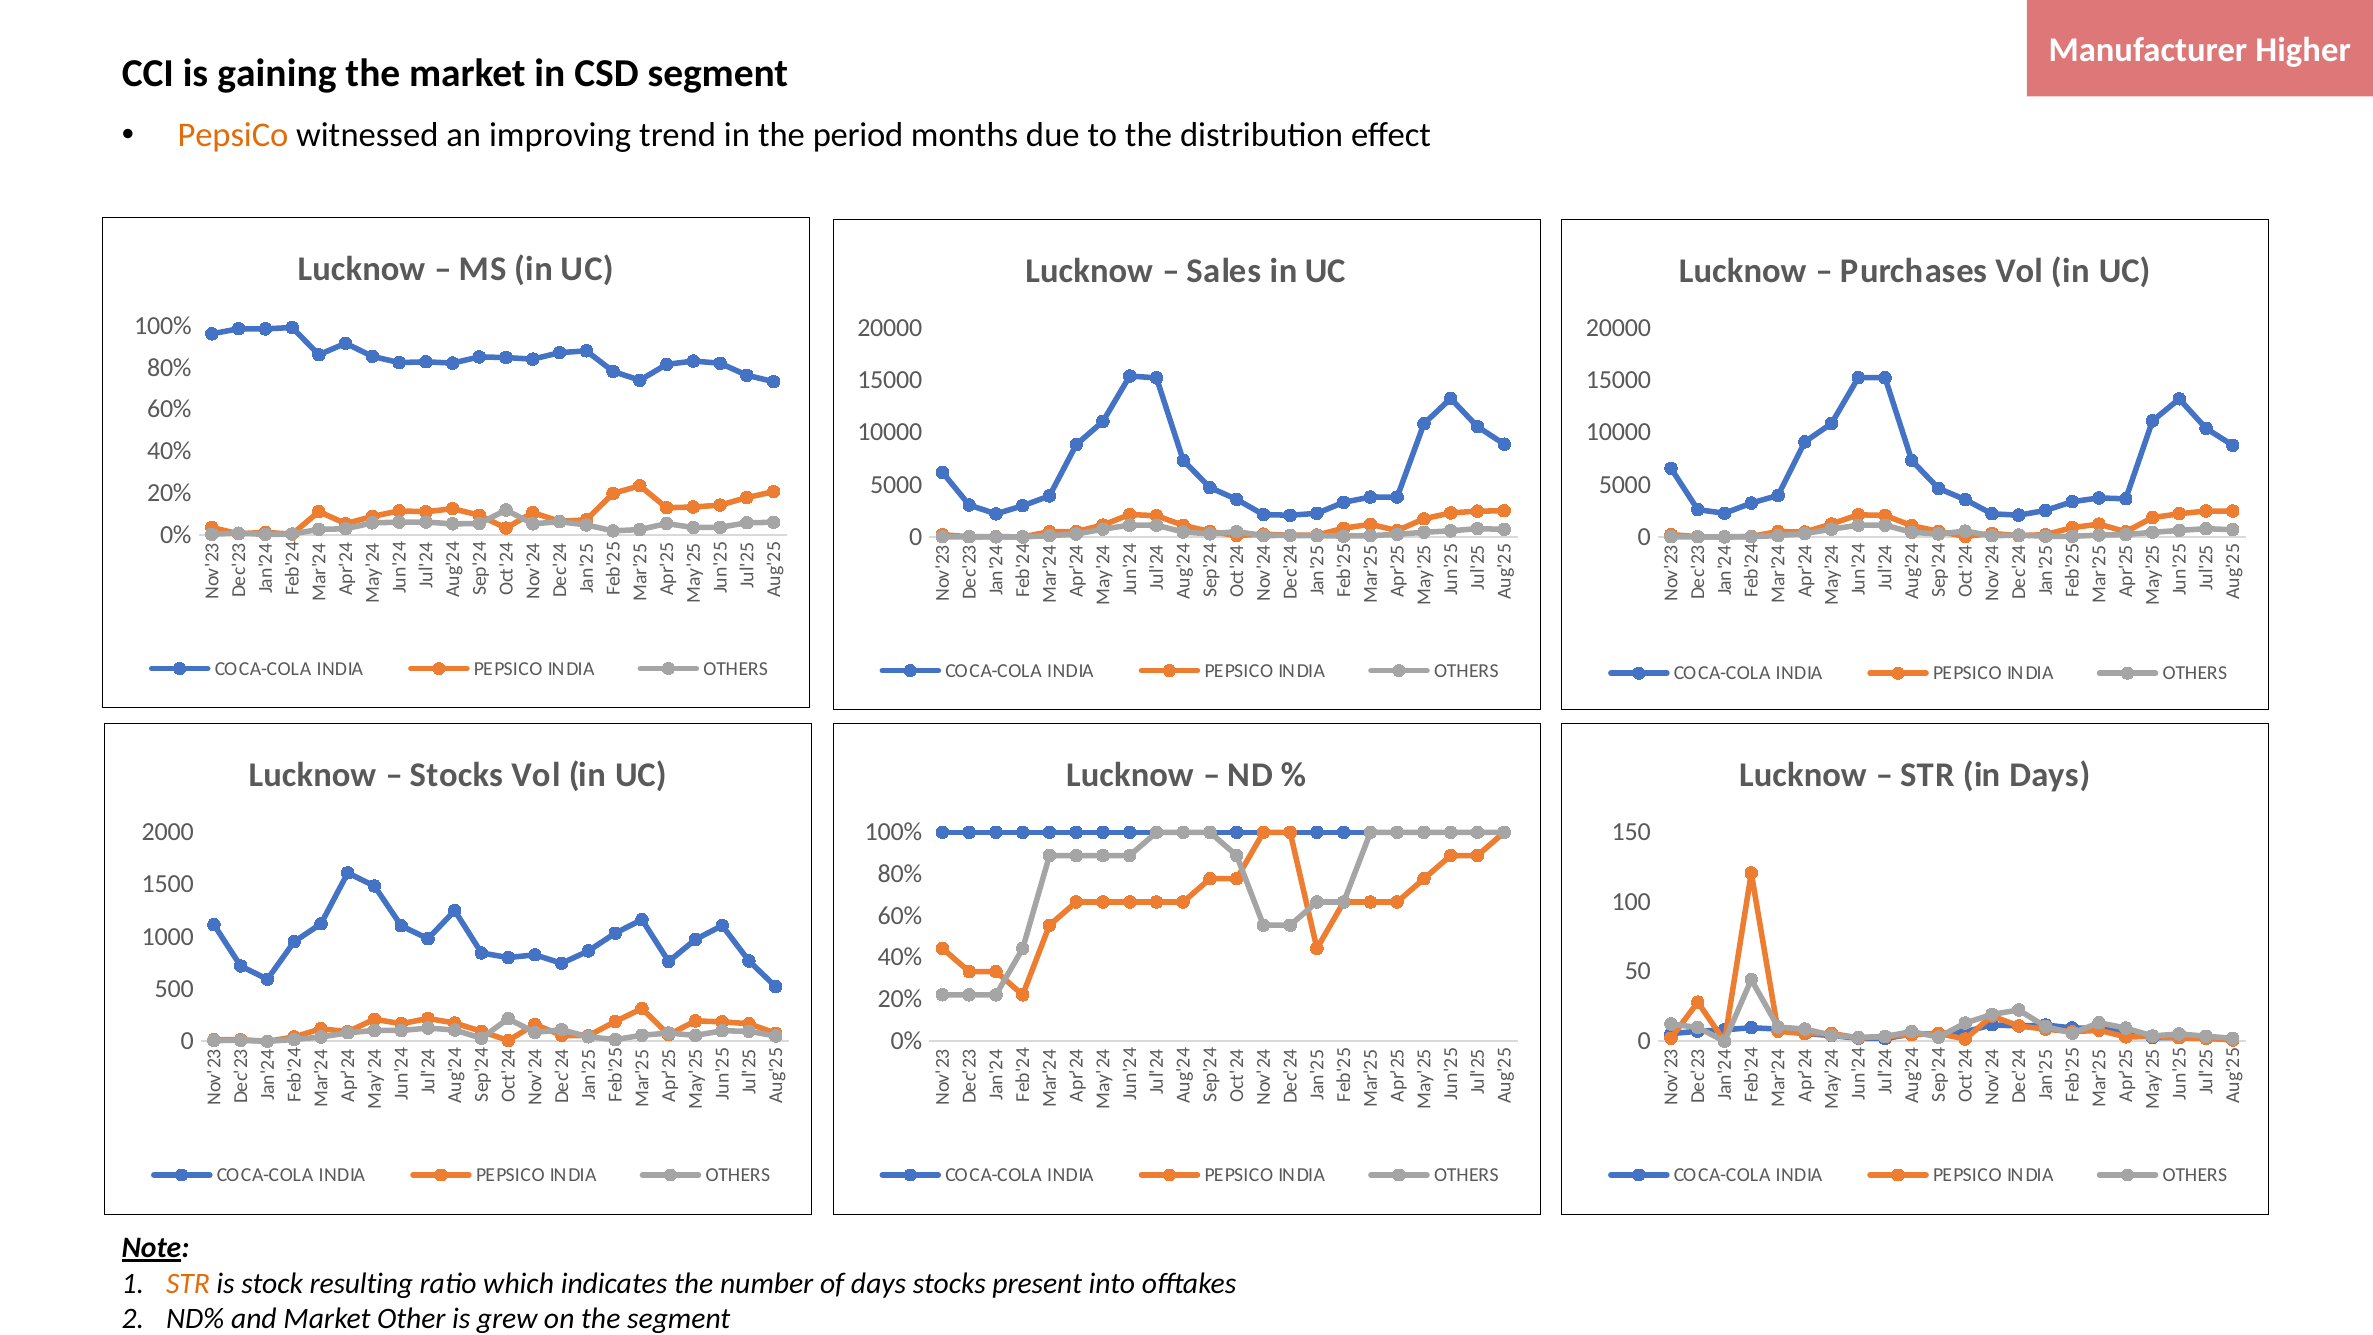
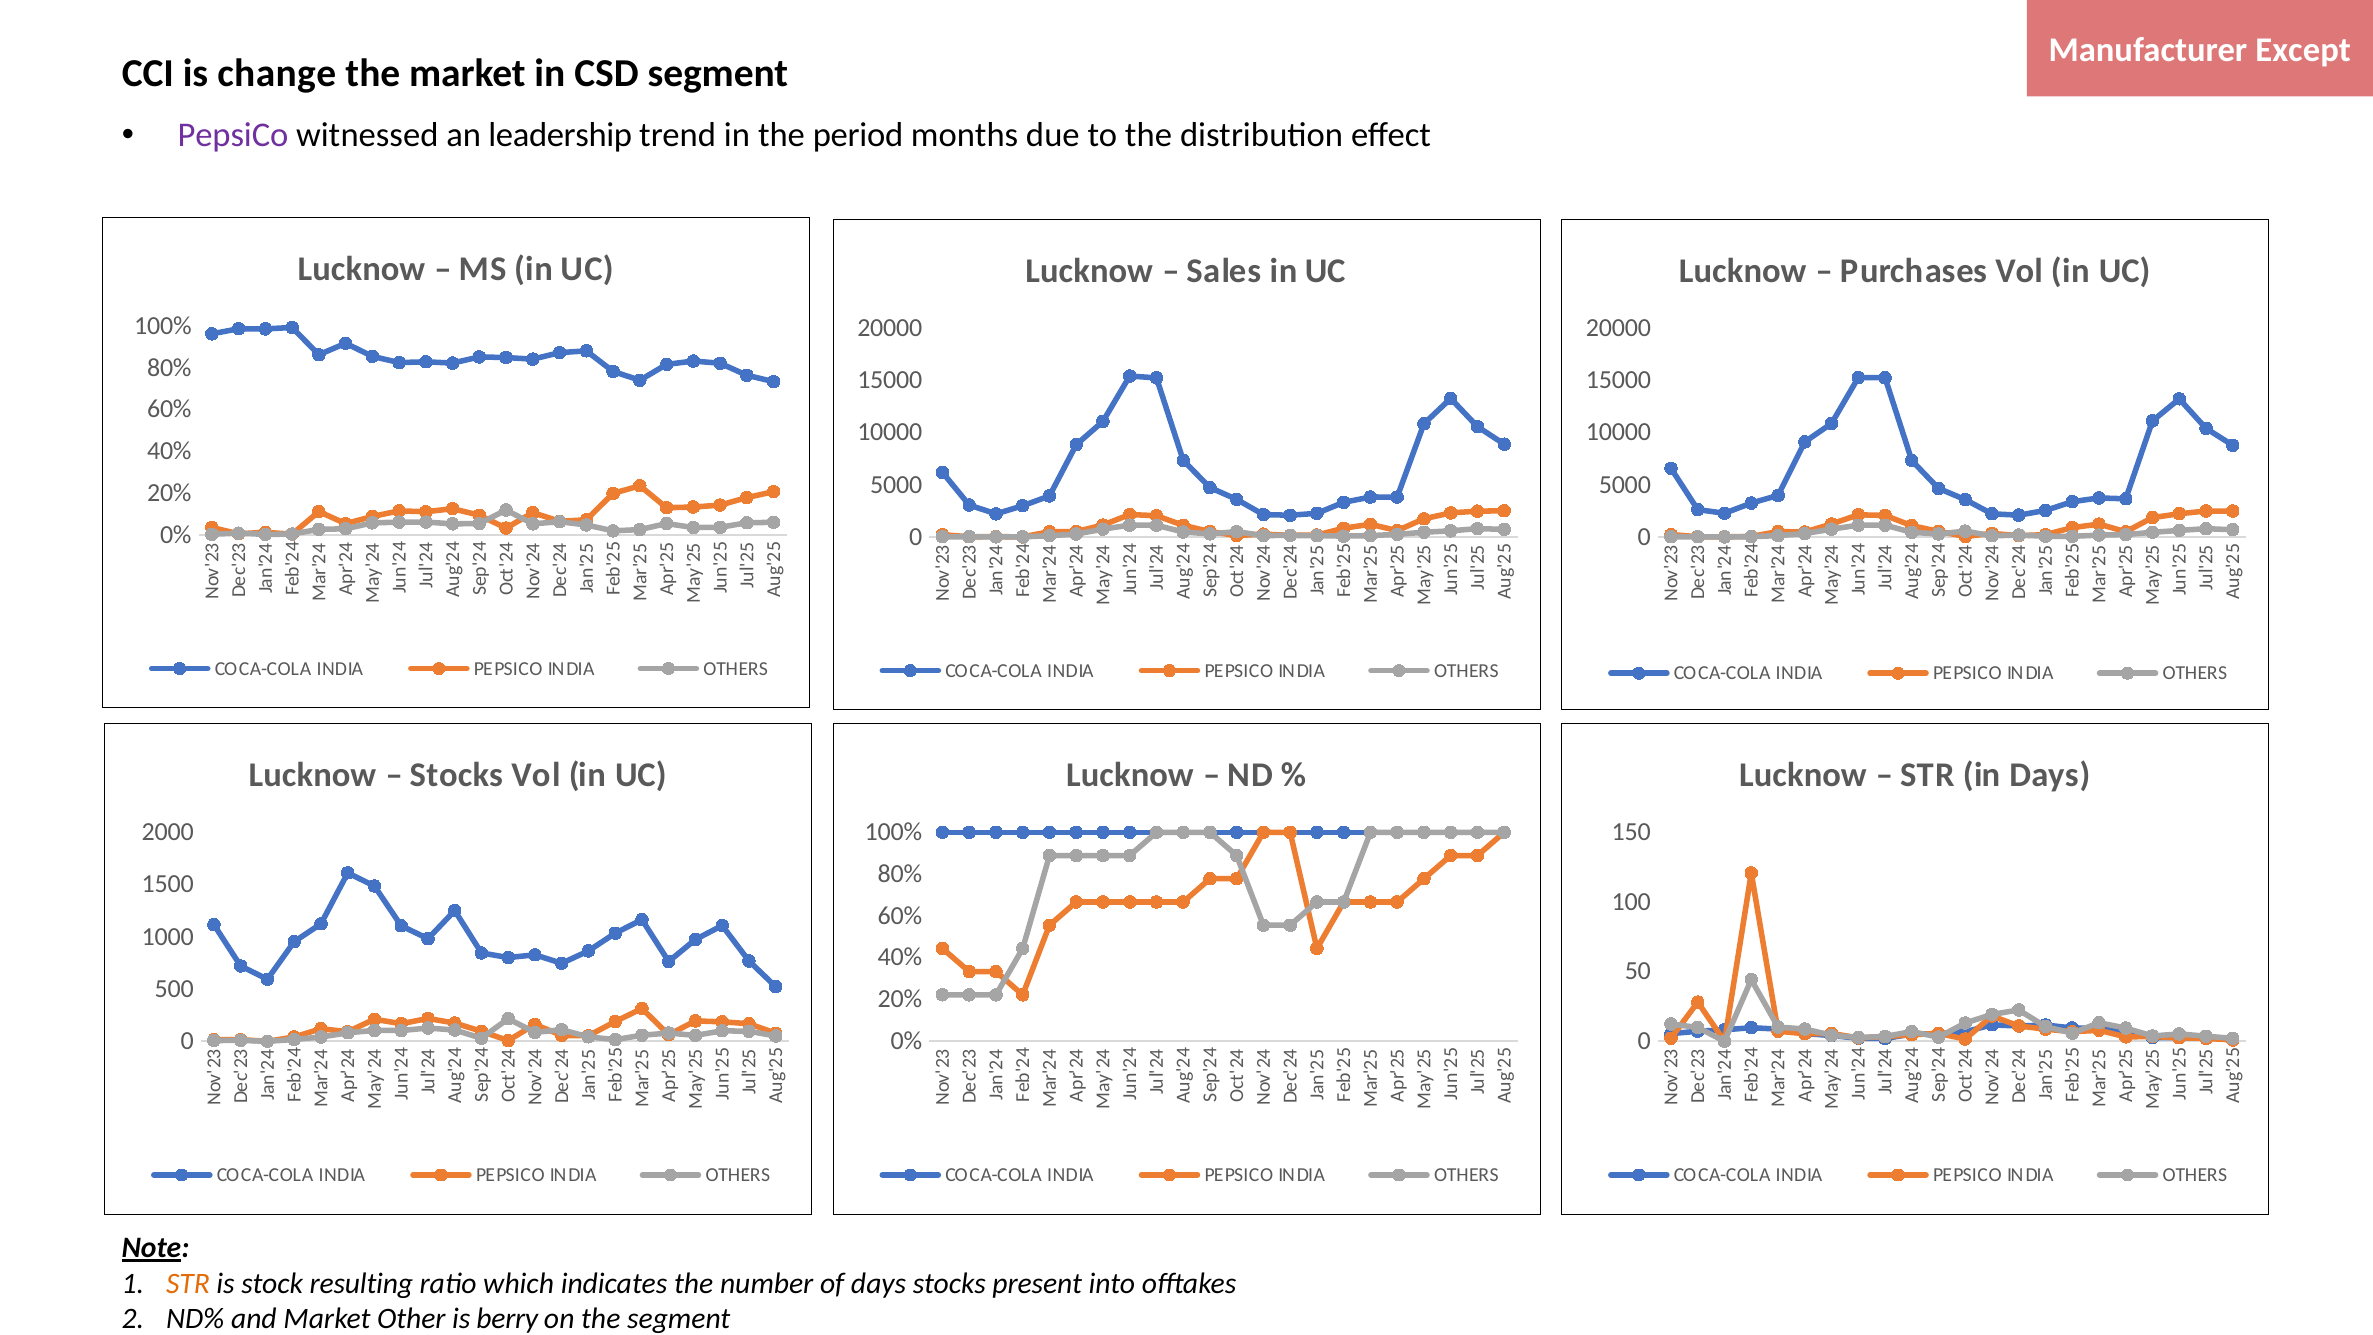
Higher: Higher -> Except
gaining: gaining -> change
PepsiCo at (233, 135) colour: orange -> purple
improving: improving -> leadership
grew: grew -> berry
